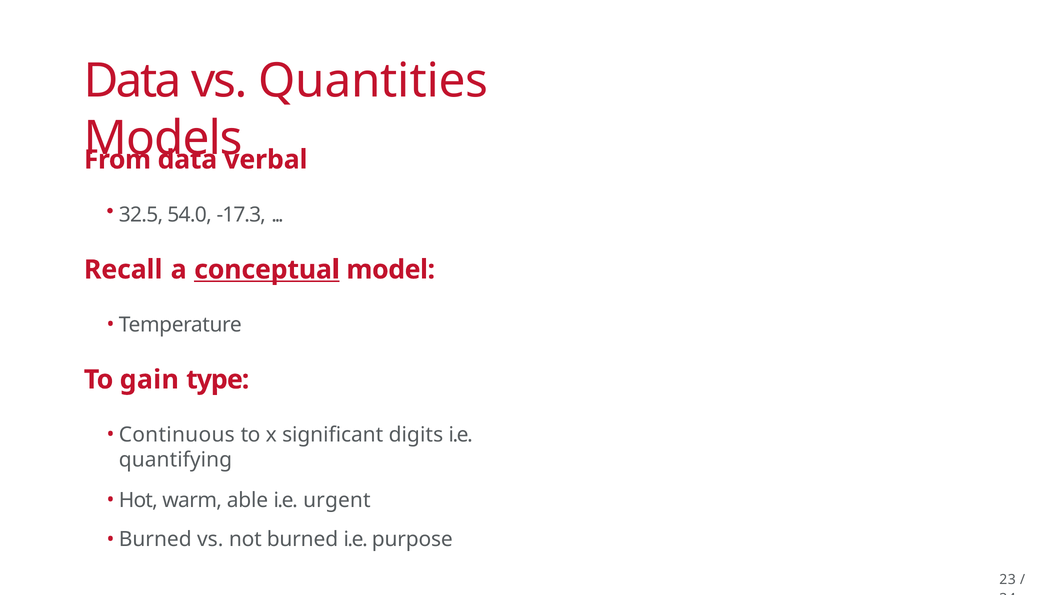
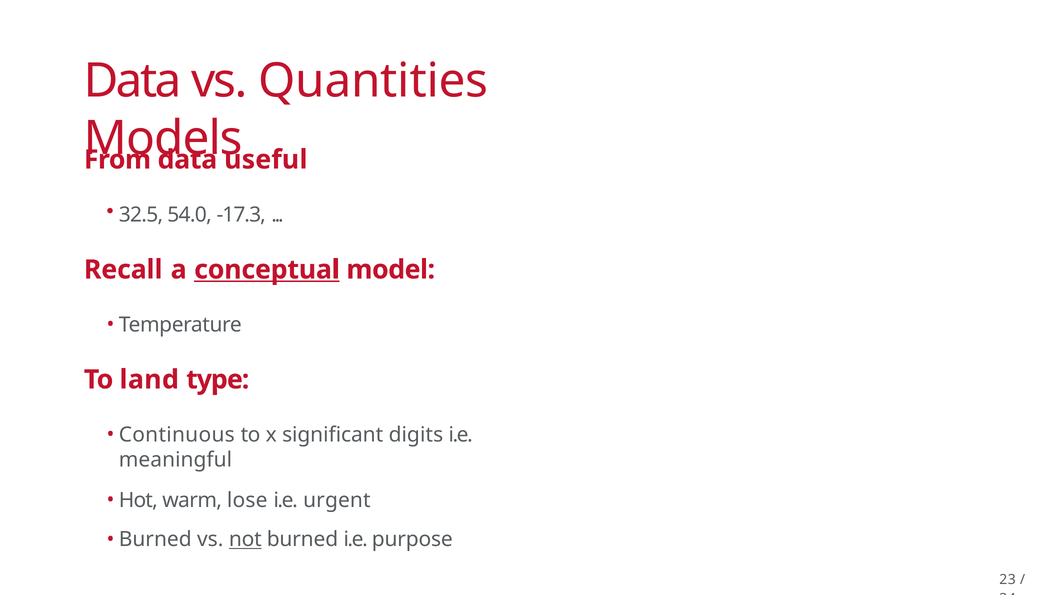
verbal: verbal -> useful
gain: gain -> land
quantifying: quantifying -> meaningful
able: able -> lose
not underline: none -> present
